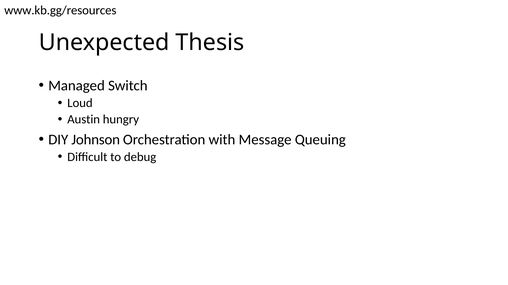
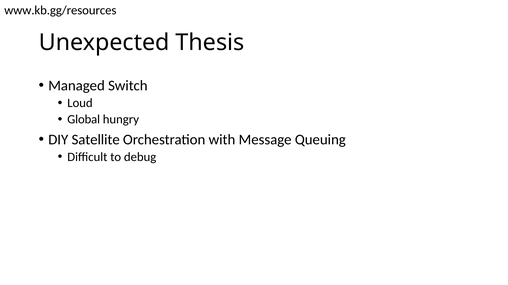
Austin: Austin -> Global
Johnson: Johnson -> Satellite
